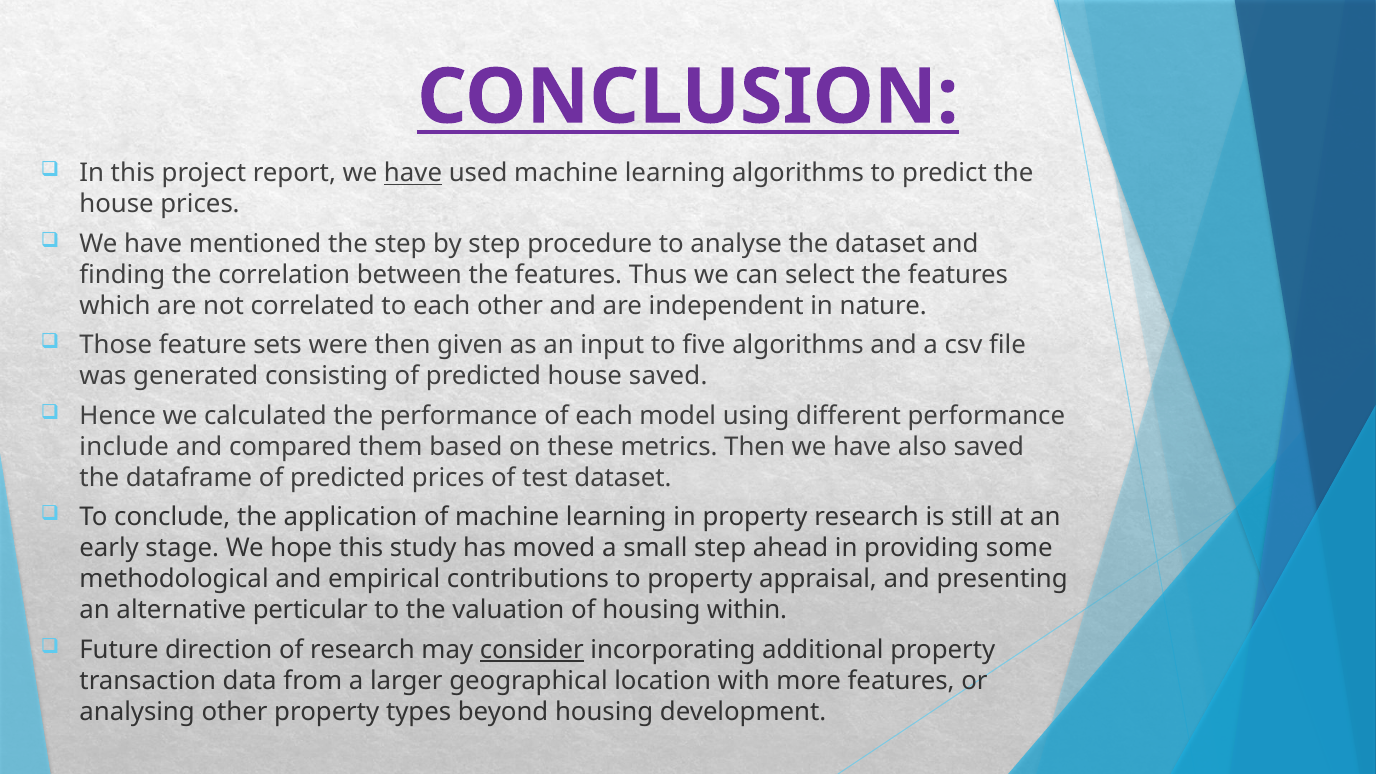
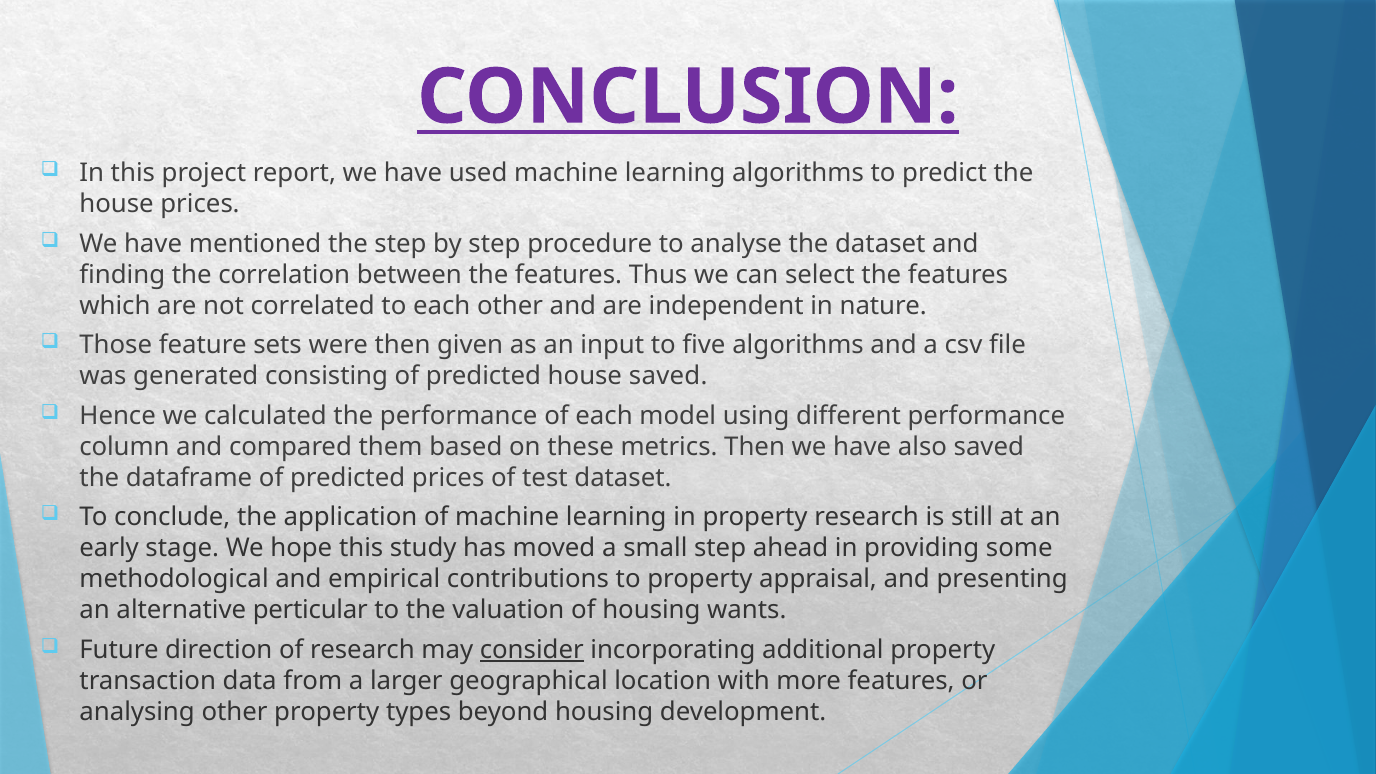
have at (413, 173) underline: present -> none
include: include -> column
within: within -> wants
